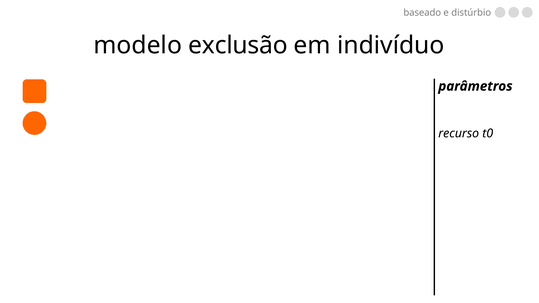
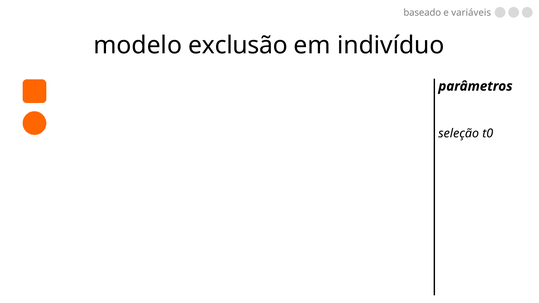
distúrbio: distúrbio -> variáveis
recurso: recurso -> seleção
